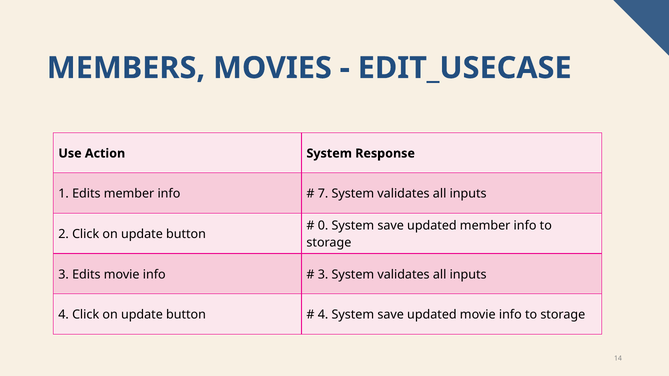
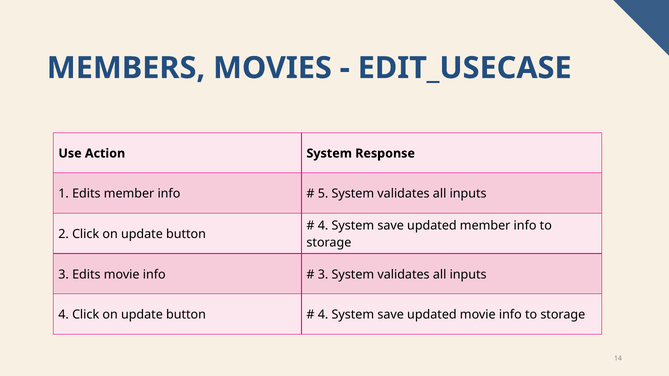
7: 7 -> 5
0 at (323, 226): 0 -> 4
